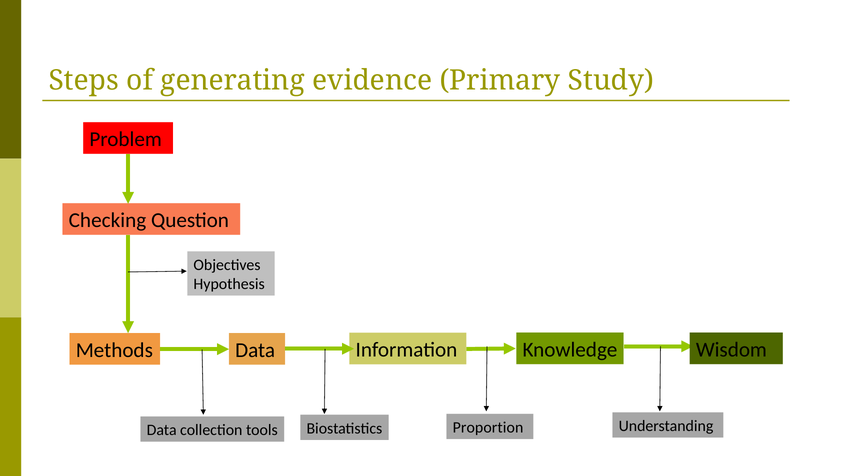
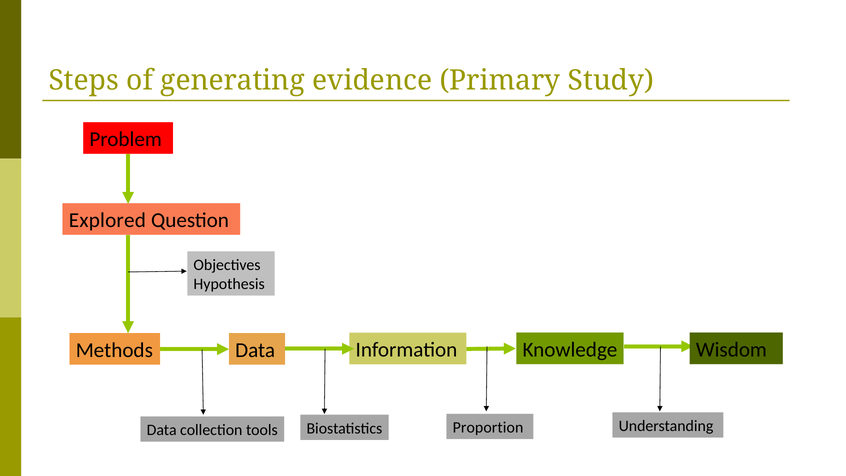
Checking: Checking -> Explored
